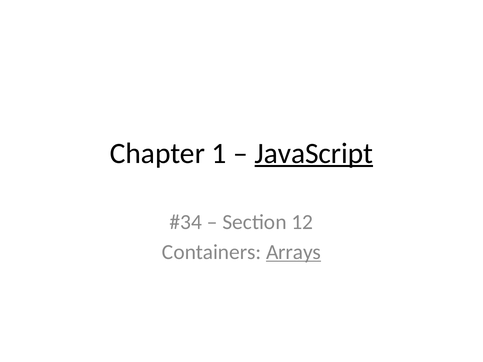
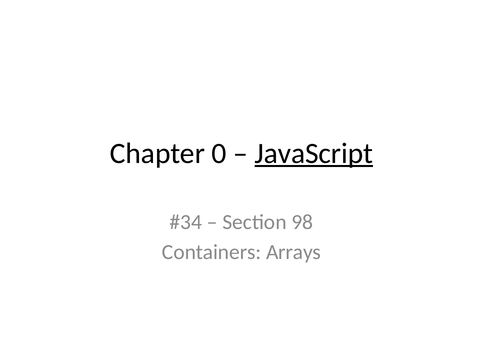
1: 1 -> 0
12: 12 -> 98
Arrays underline: present -> none
